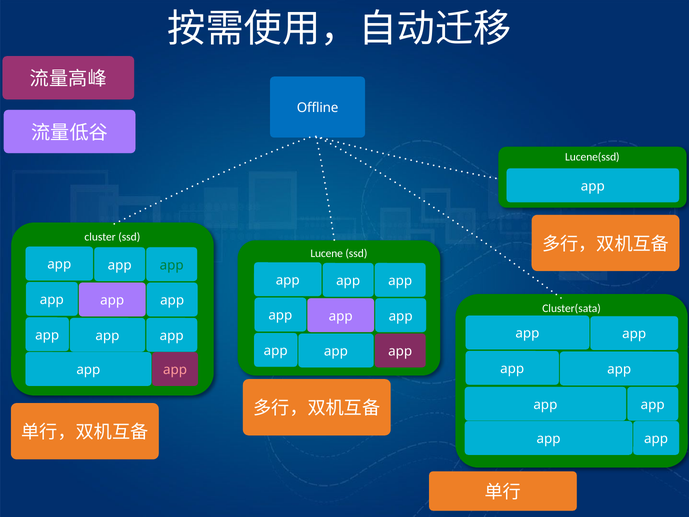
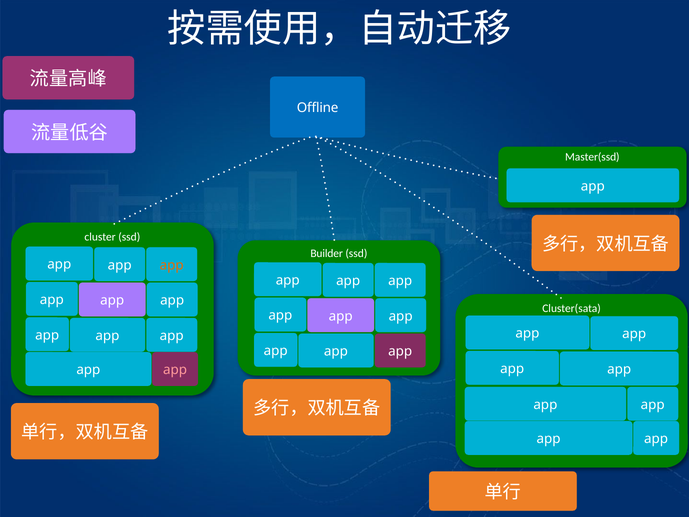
Lucene(ssd: Lucene(ssd -> Master(ssd
Lucene: Lucene -> Builder
app at (172, 265) colour: green -> orange
